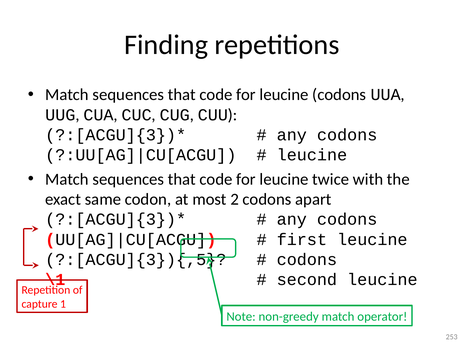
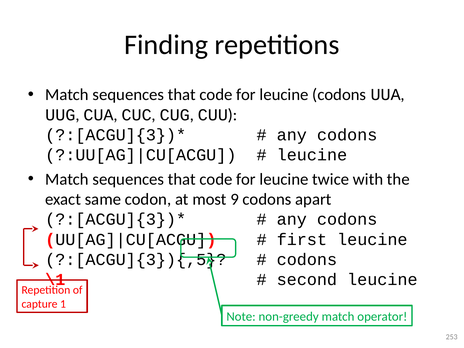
2: 2 -> 9
